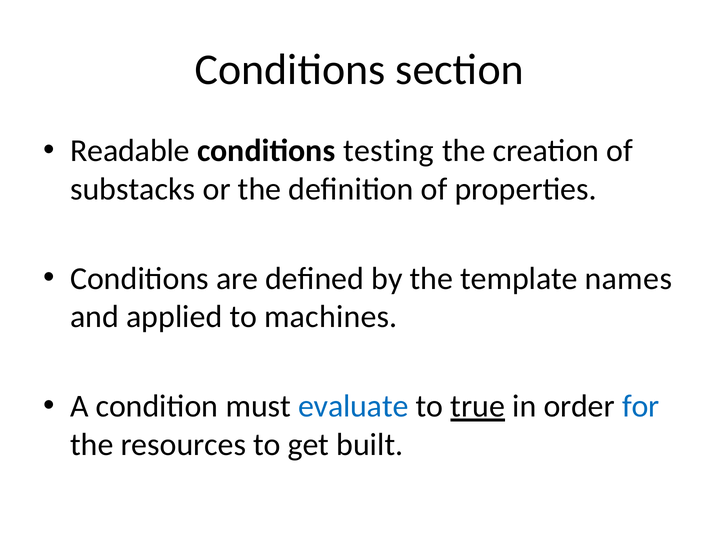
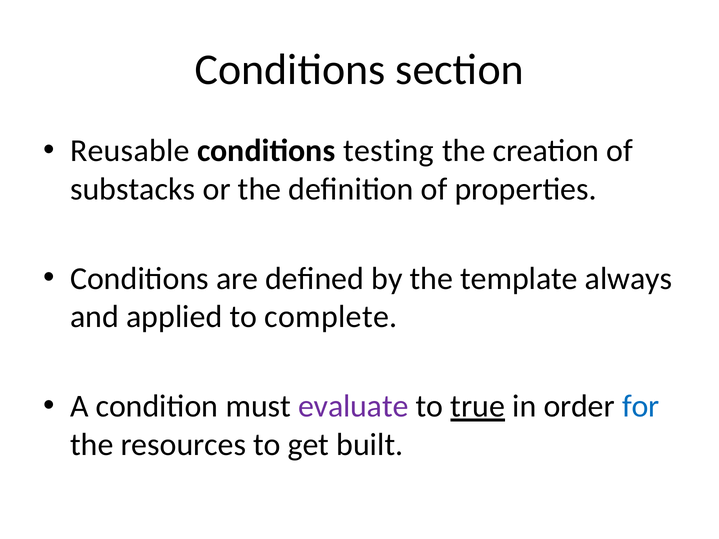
Readable: Readable -> Reusable
names: names -> always
machines: machines -> complete
evaluate colour: blue -> purple
